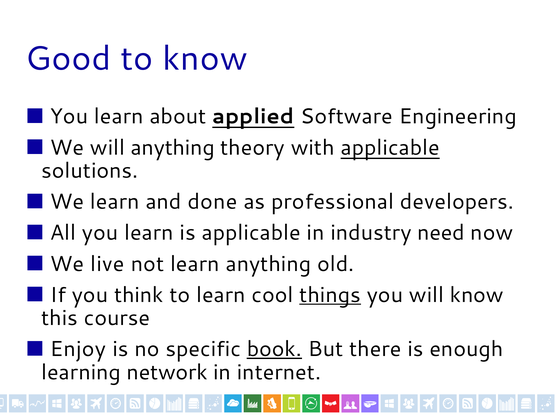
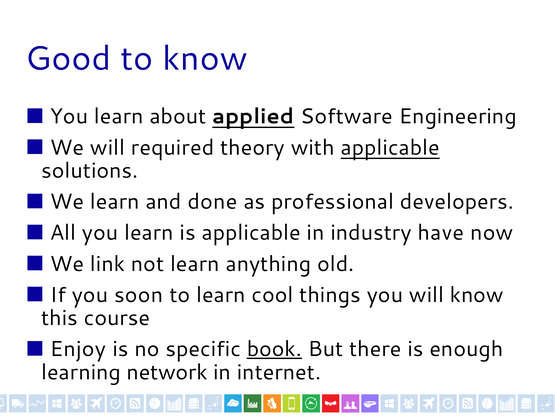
will anything: anything -> required
need: need -> have
live: live -> link
think: think -> soon
things underline: present -> none
